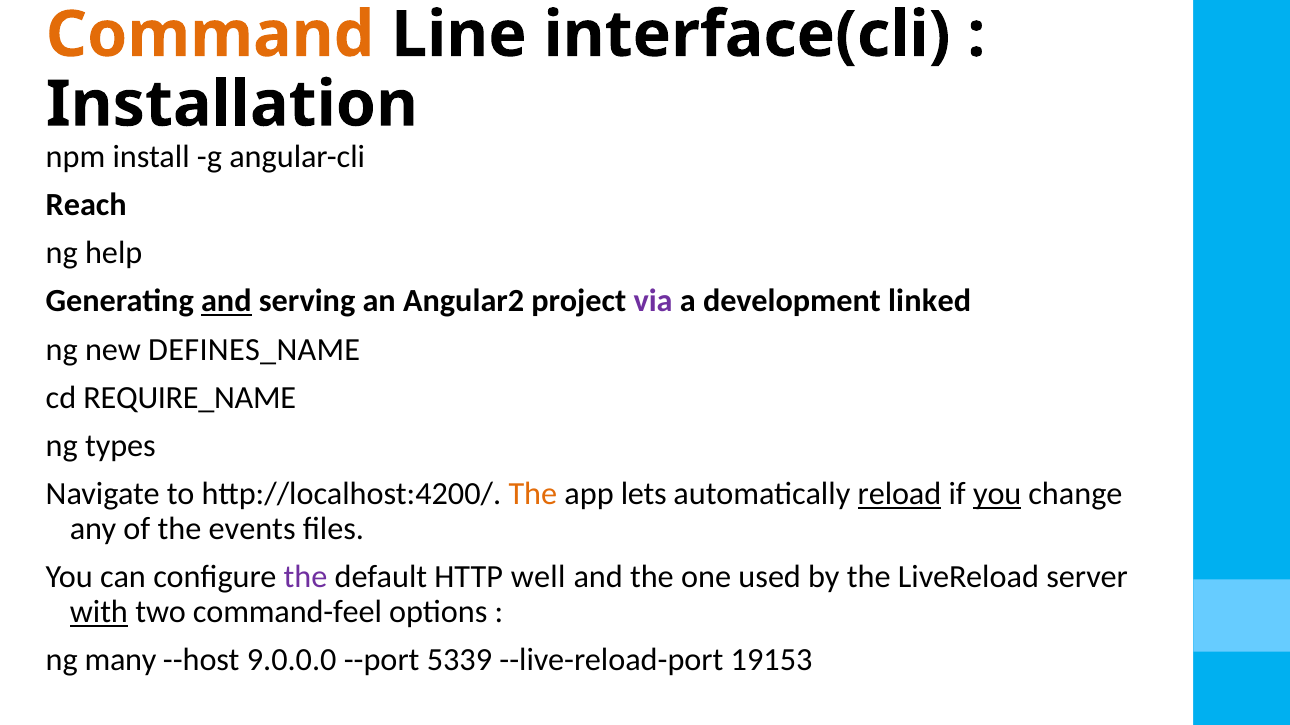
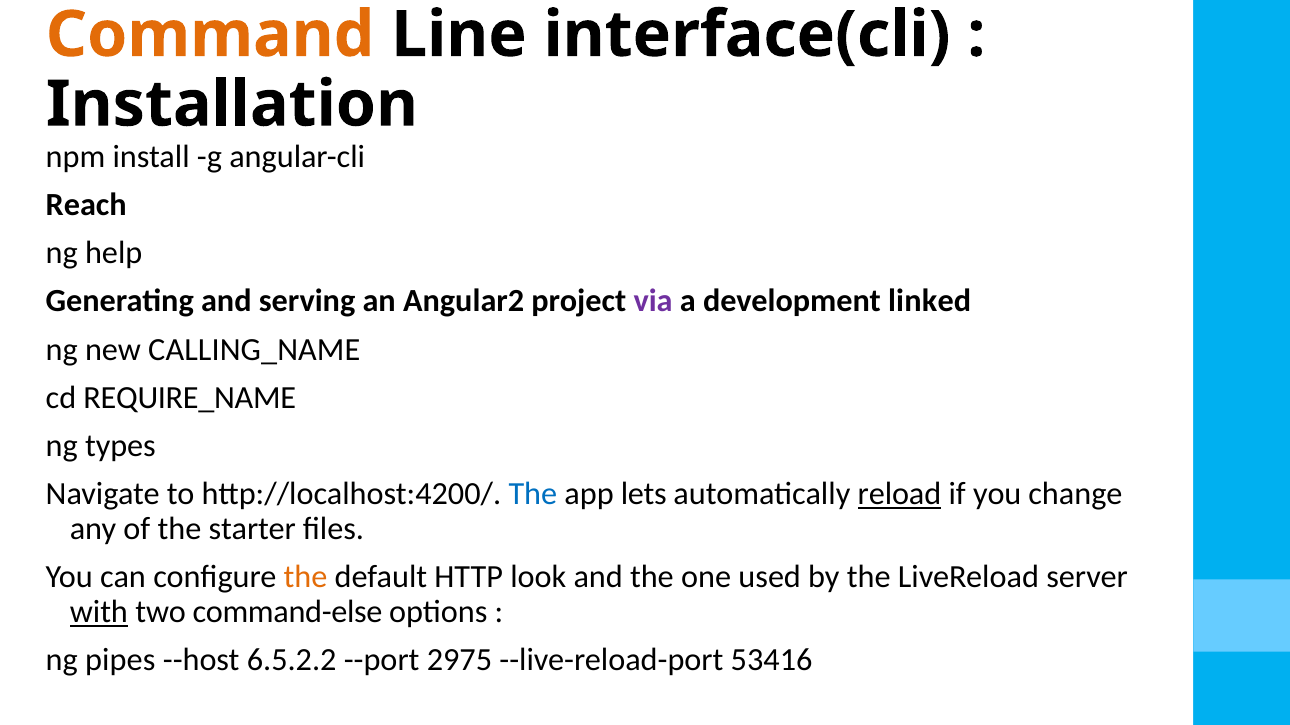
and at (226, 302) underline: present -> none
DEFINES_NAME: DEFINES_NAME -> CALLING_NAME
The at (533, 495) colour: orange -> blue
you at (997, 495) underline: present -> none
events: events -> starter
the at (306, 578) colour: purple -> orange
well: well -> look
command-feel: command-feel -> command-else
many: many -> pipes
9.0.0.0: 9.0.0.0 -> 6.5.2.2
5339: 5339 -> 2975
19153: 19153 -> 53416
